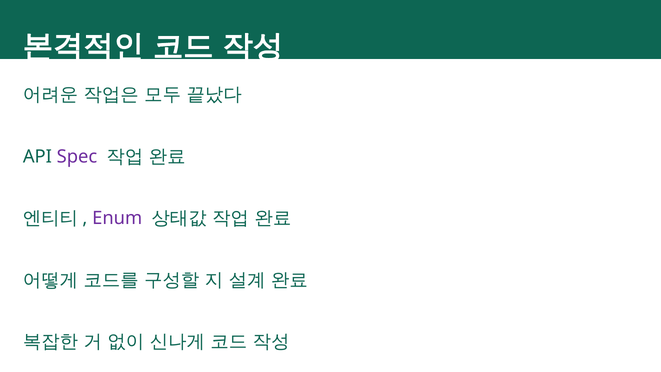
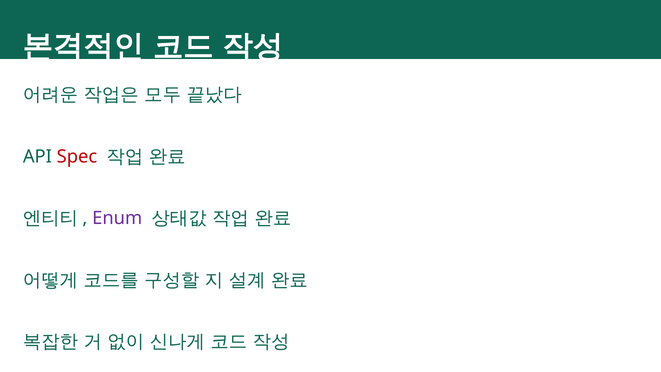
Spec colour: purple -> red
